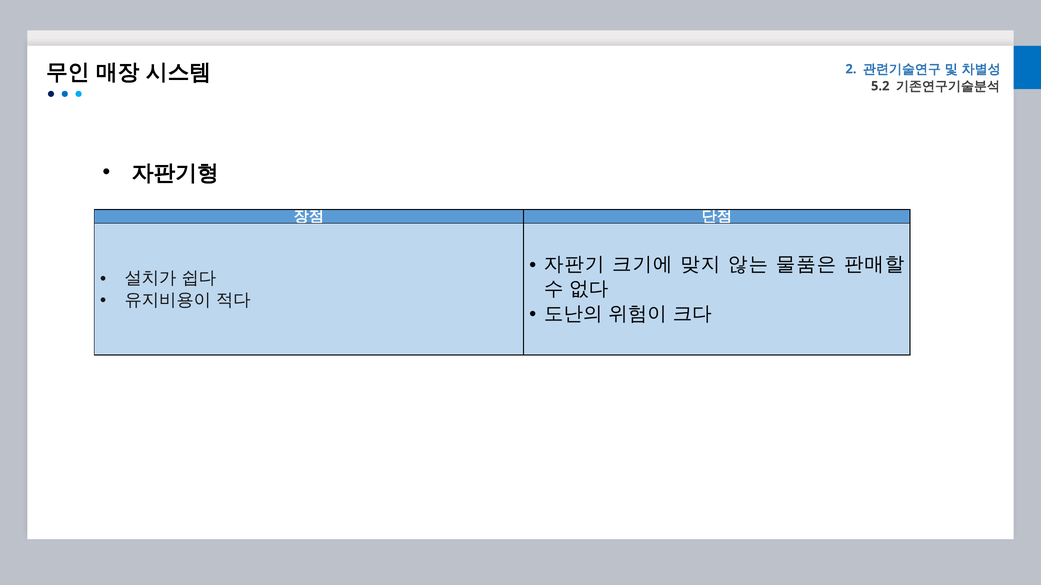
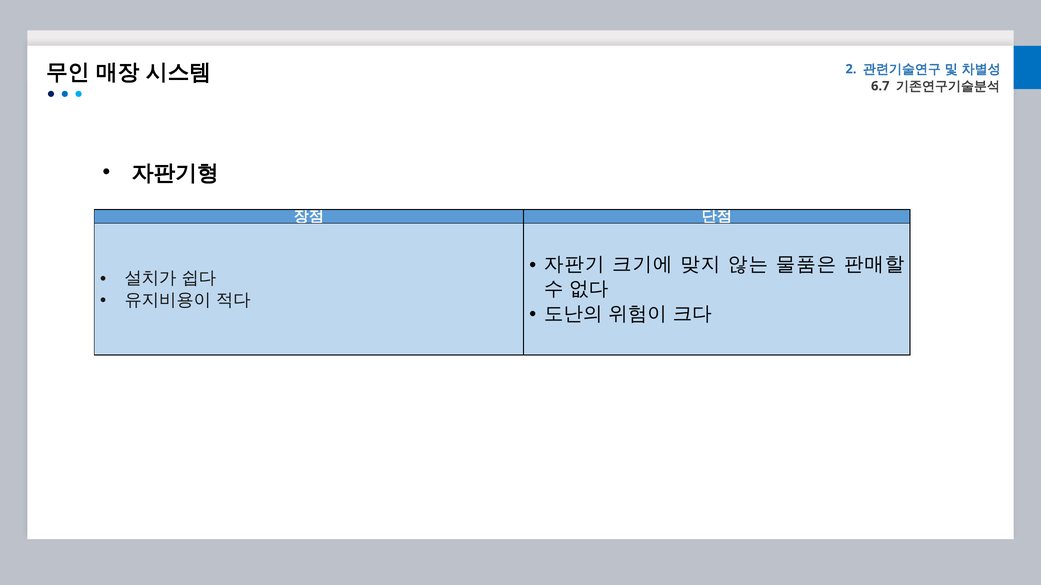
5.2: 5.2 -> 6.7
